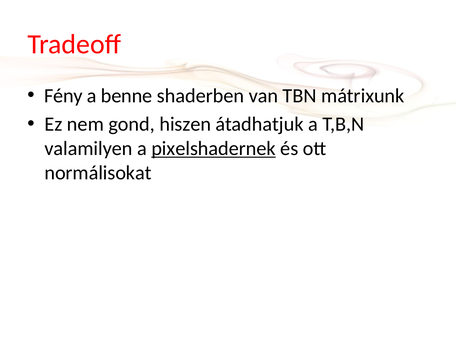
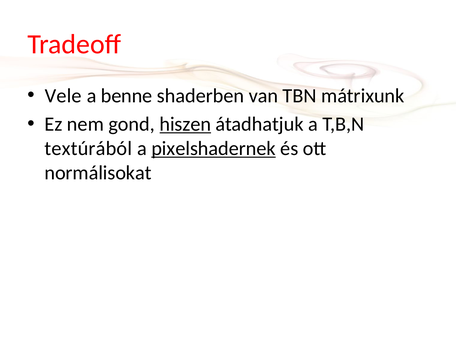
Fény: Fény -> Vele
hiszen underline: none -> present
valamilyen: valamilyen -> textúrából
